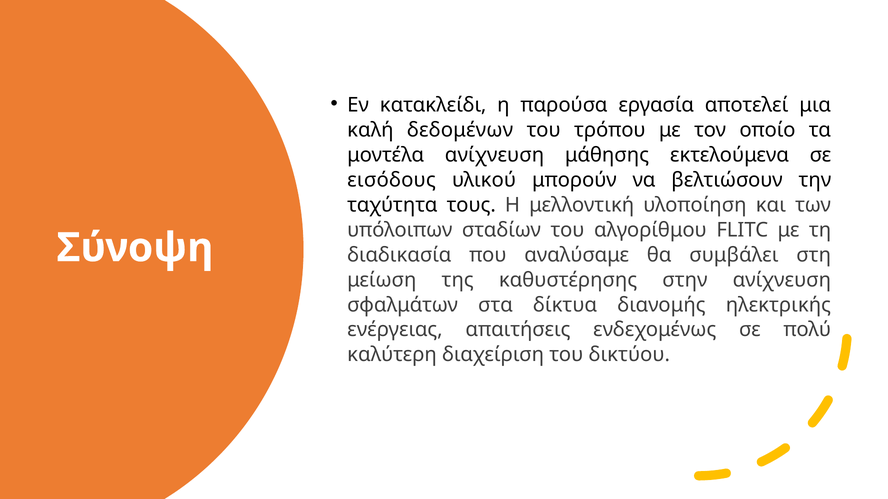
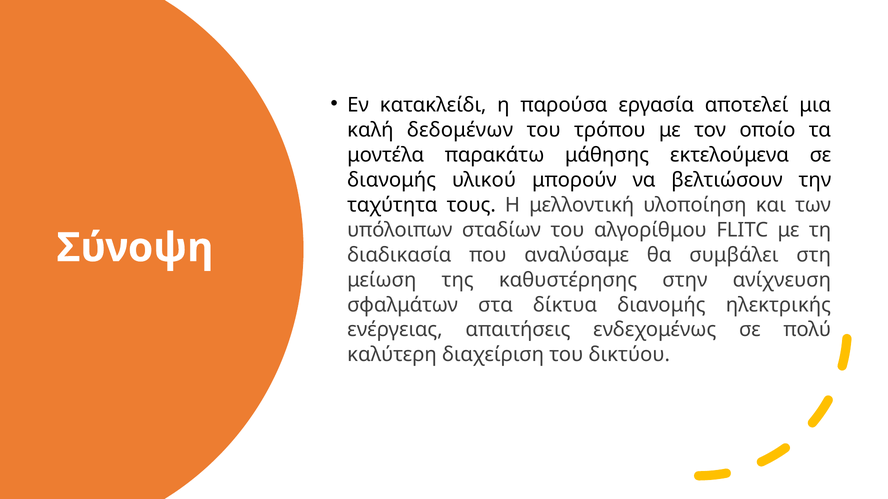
μοντέλα ανίχνευση: ανίχνευση -> παρακάτω
εισόδους at (392, 180): εισόδους -> διανομής
